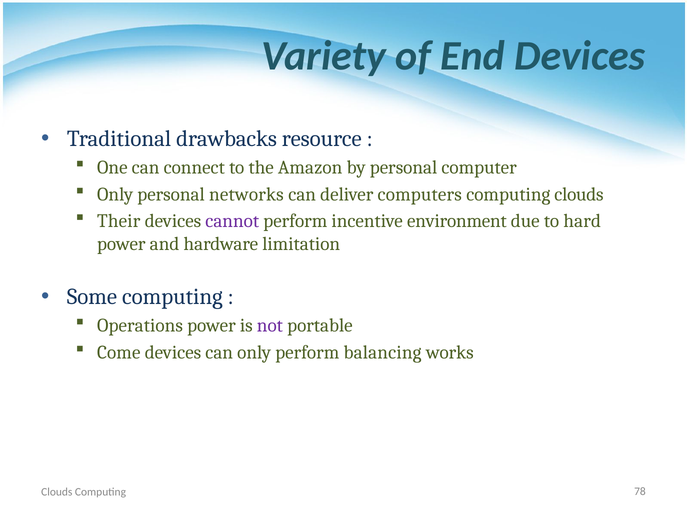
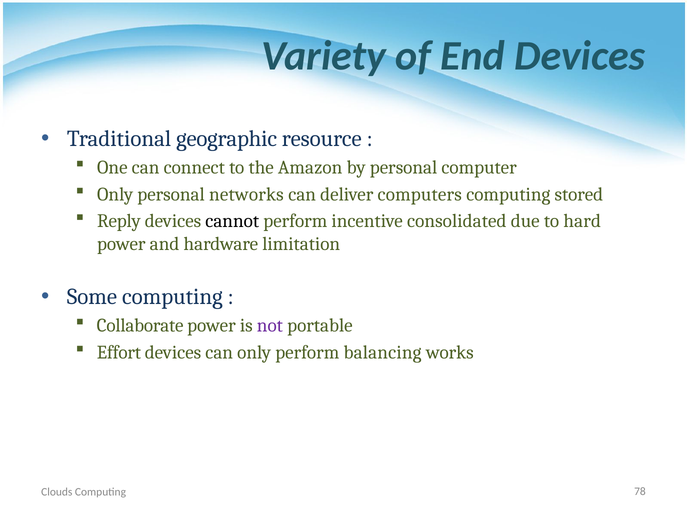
drawbacks: drawbacks -> geographic
computing clouds: clouds -> stored
Their: Their -> Reply
cannot colour: purple -> black
environment: environment -> consolidated
Operations: Operations -> Collaborate
Come: Come -> Effort
